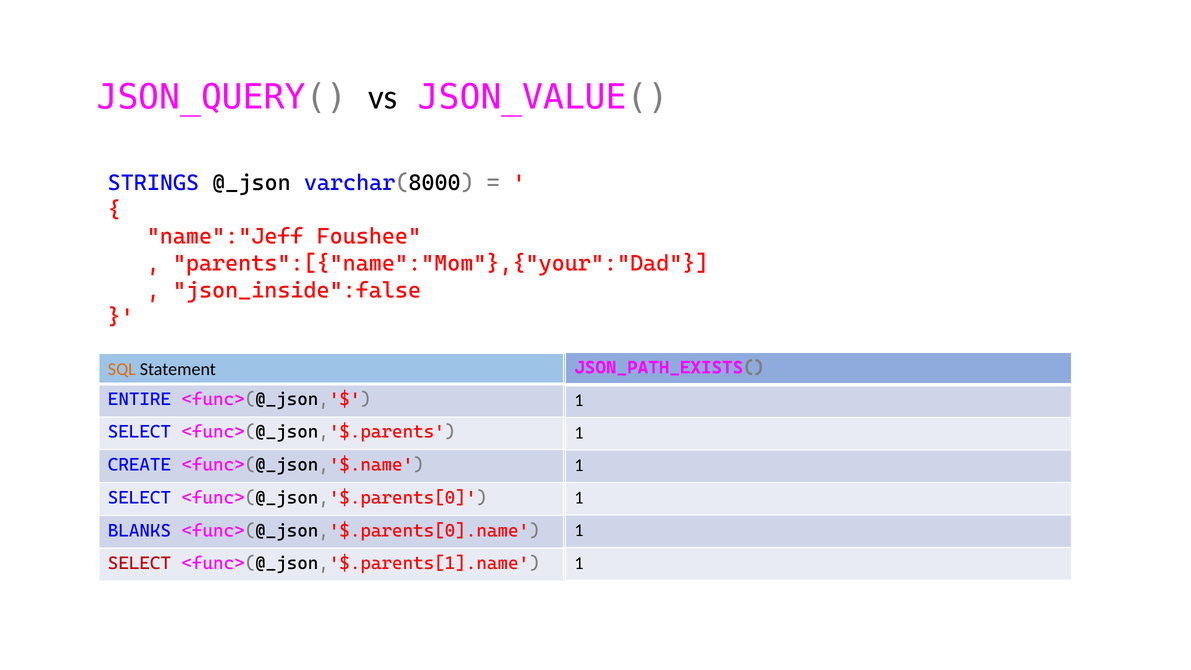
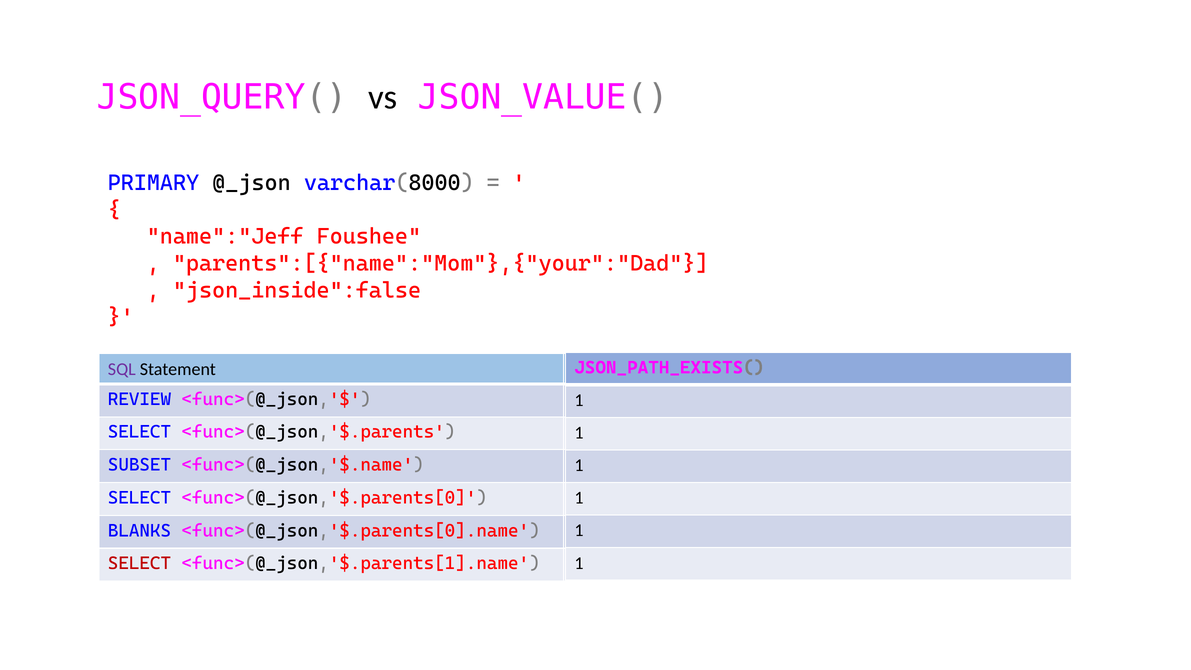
STRINGS: STRINGS -> PRIMARY
SQL colour: orange -> purple
ENTIRE at (139, 399): ENTIRE -> REVIEW
CREATE: CREATE -> SUBSET
